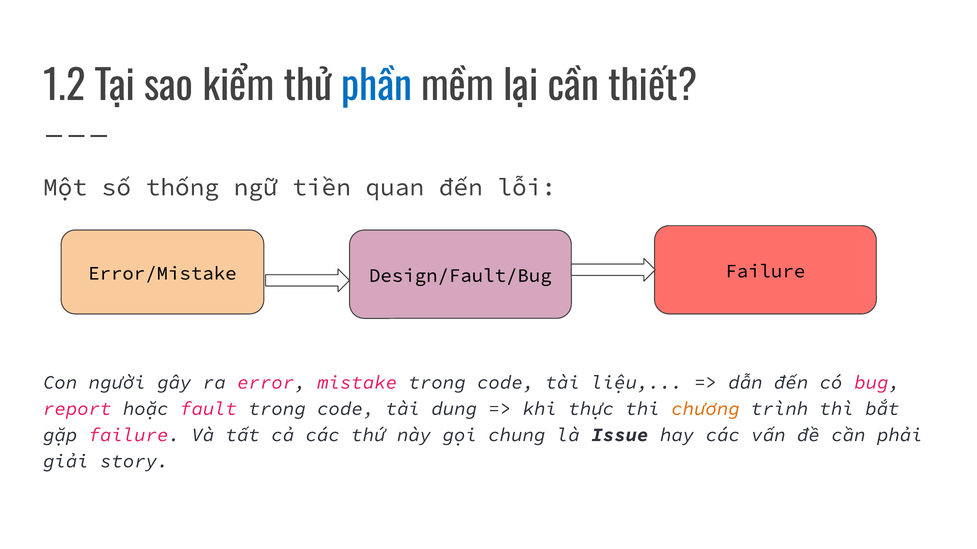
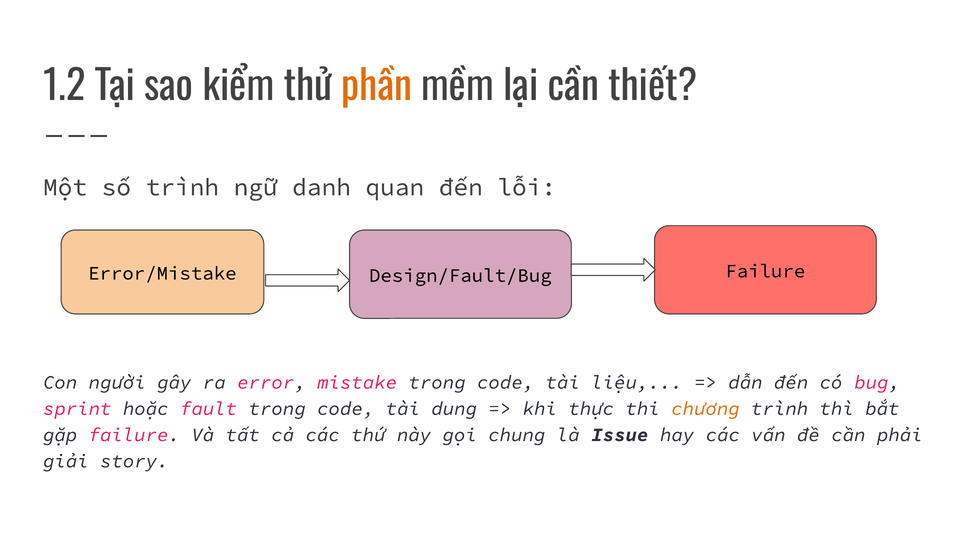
phần colour: blue -> orange
số thống: thống -> trình
tiền: tiền -> danh
report: report -> sprint
